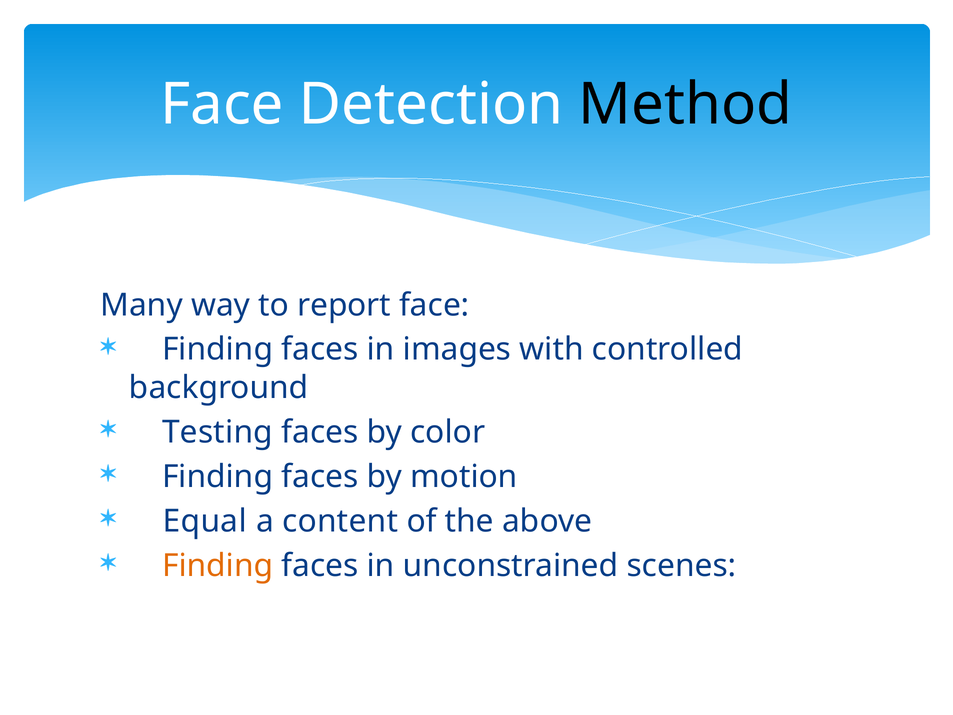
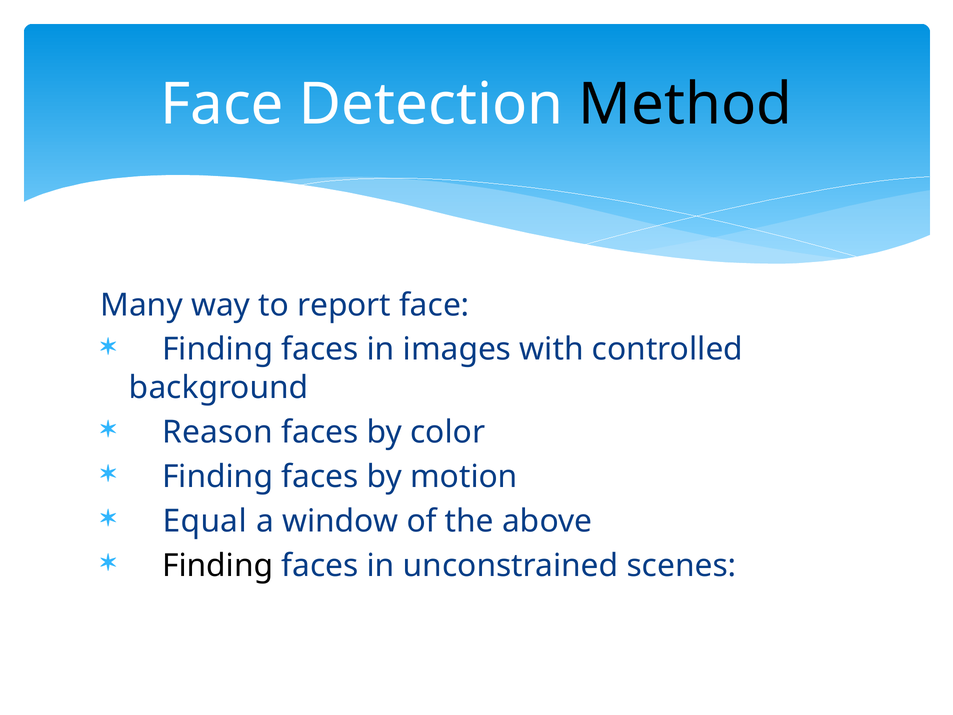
Testing: Testing -> Reason
content: content -> window
Finding at (218, 565) colour: orange -> black
